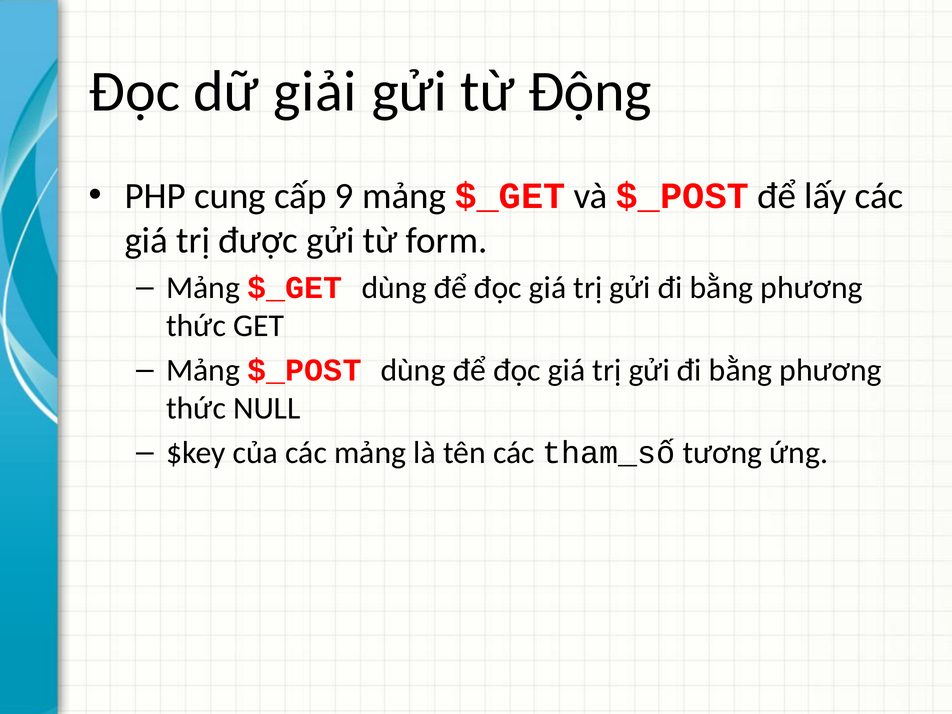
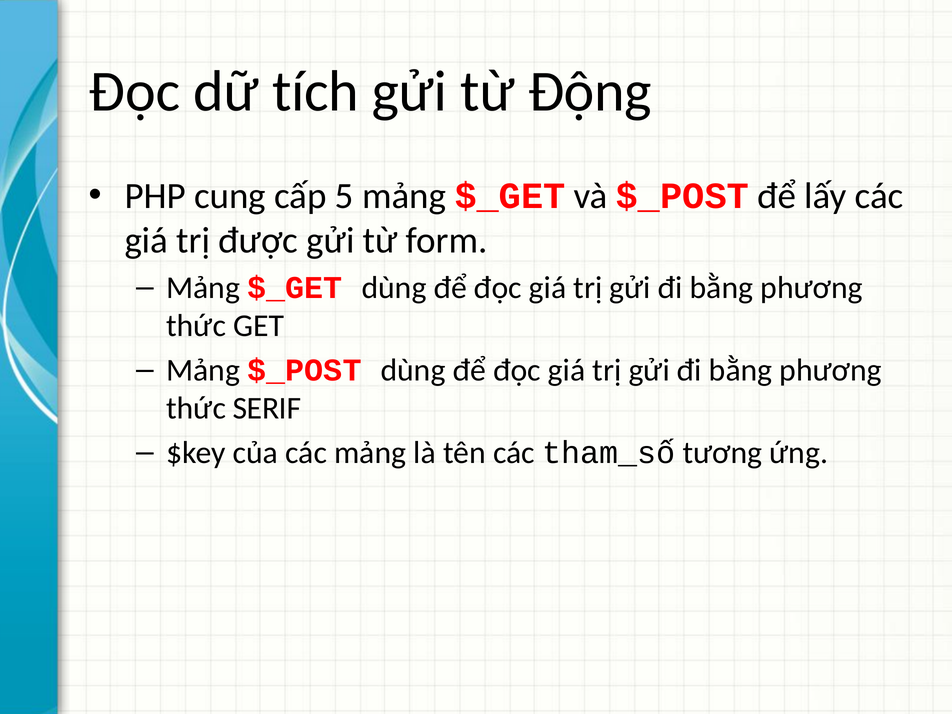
giải: giải -> tích
9: 9 -> 5
NULL: NULL -> SERIF
